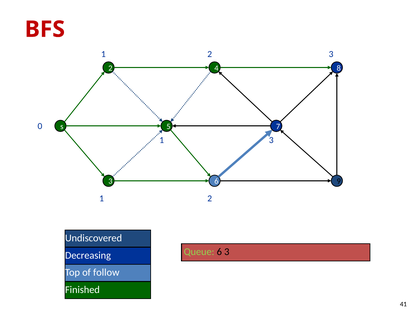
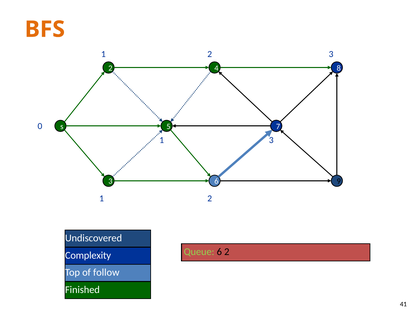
BFS colour: red -> orange
6 3: 3 -> 2
Decreasing: Decreasing -> Complexity
